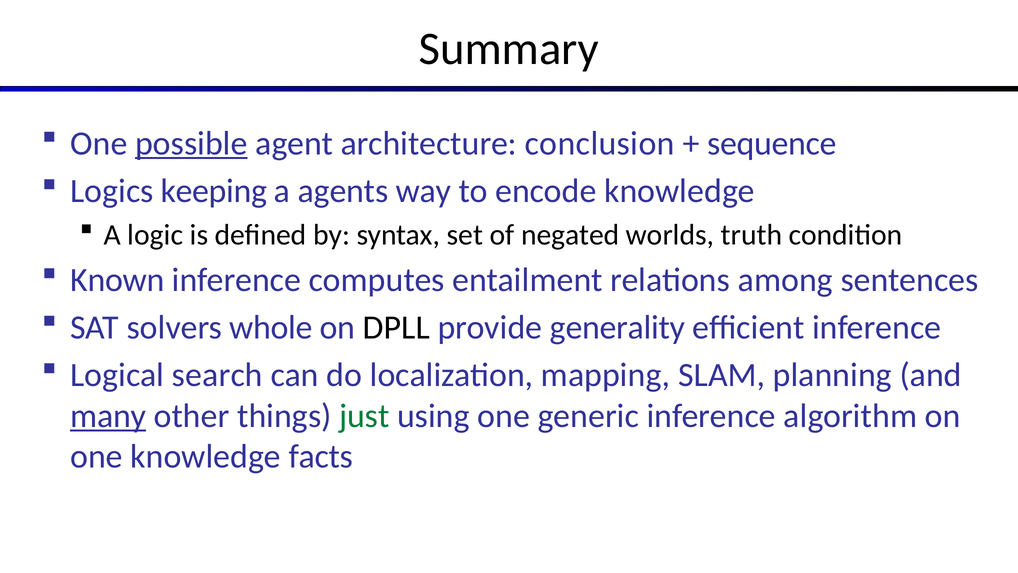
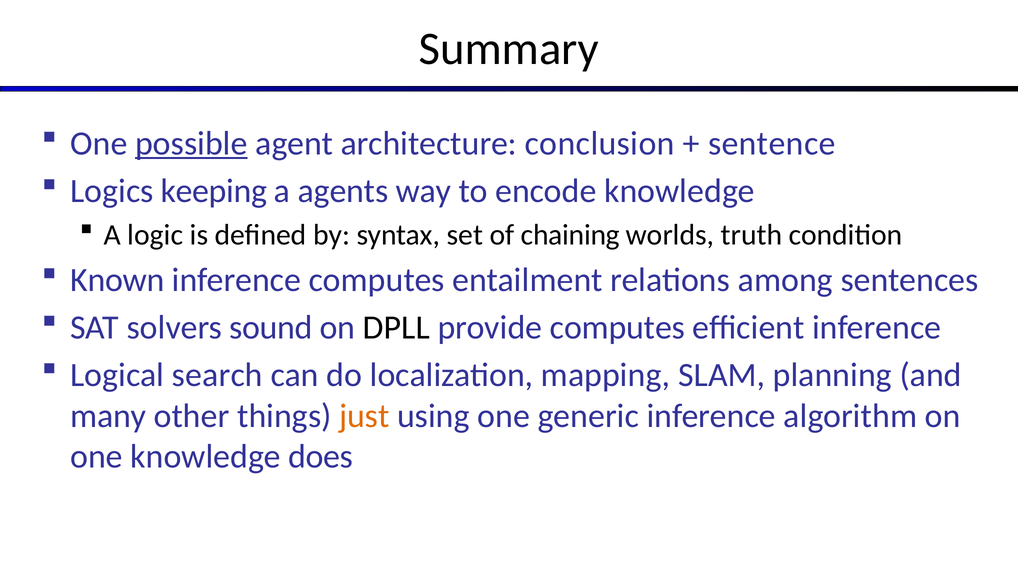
sequence: sequence -> sentence
negated: negated -> chaining
whole: whole -> sound
provide generality: generality -> computes
many underline: present -> none
just colour: green -> orange
facts: facts -> does
